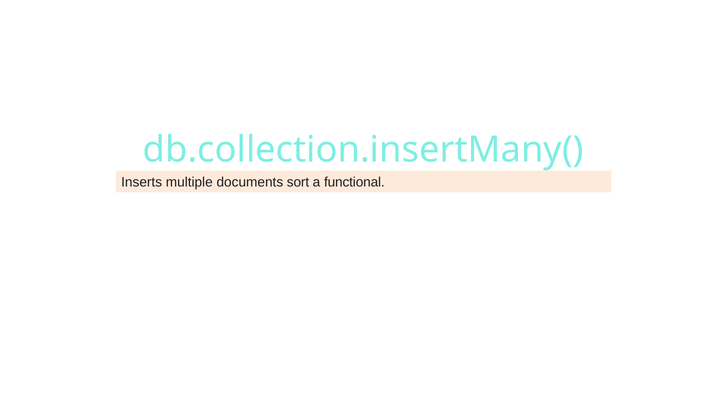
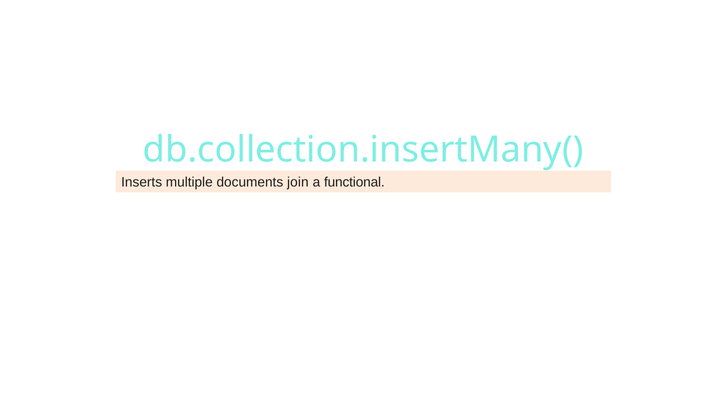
sort: sort -> join
